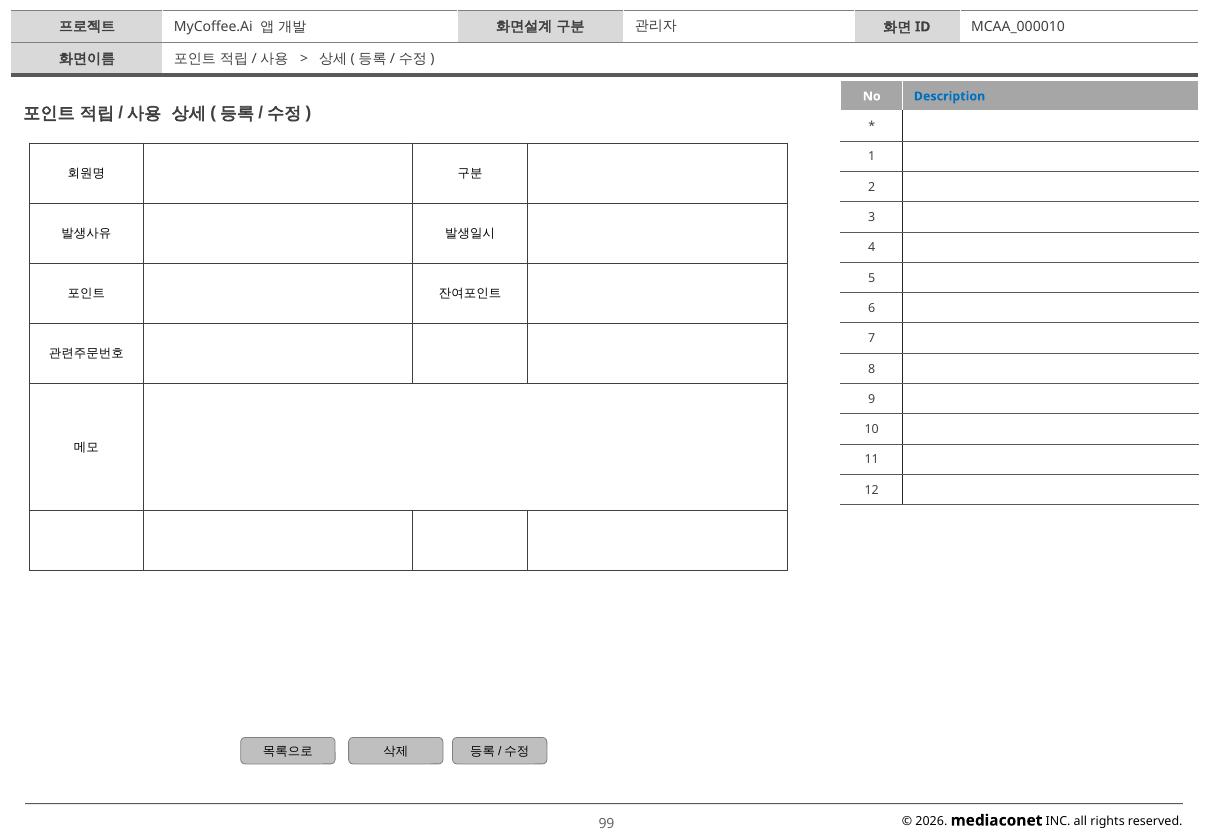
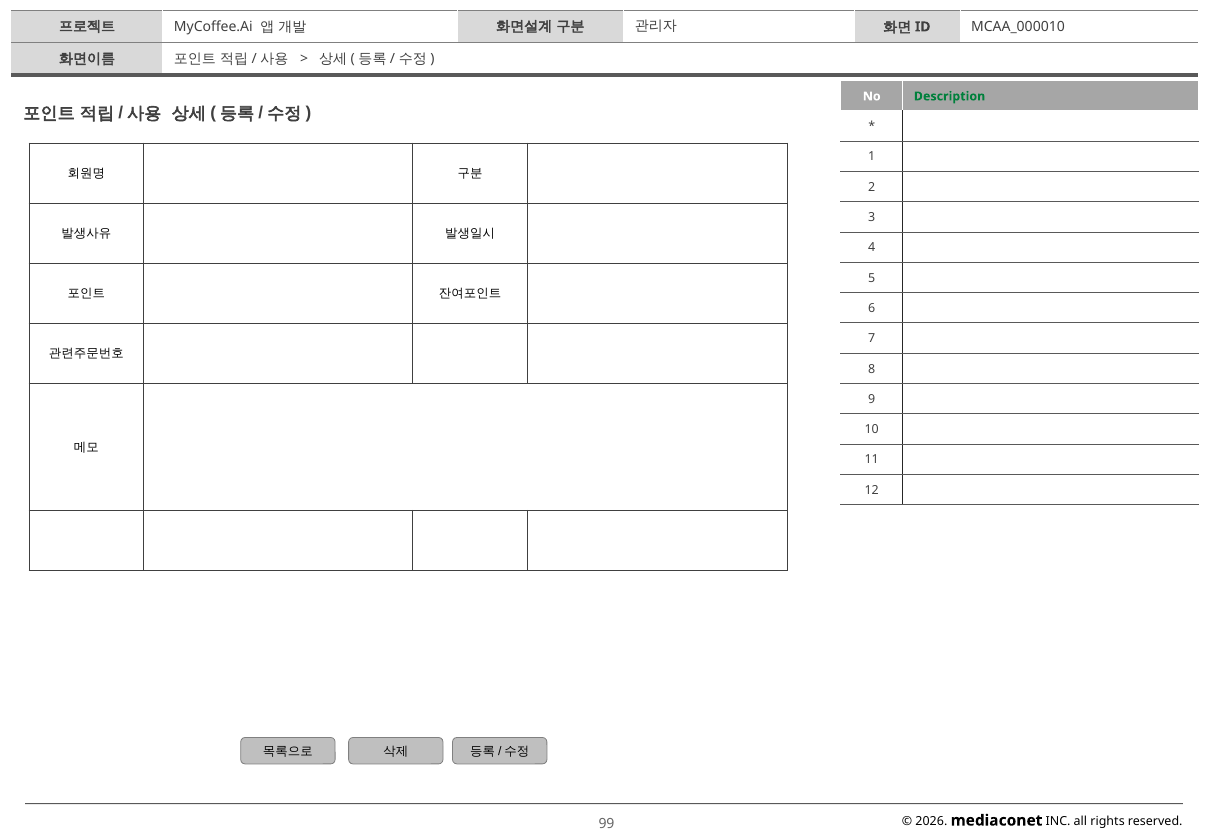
Description colour: blue -> green
